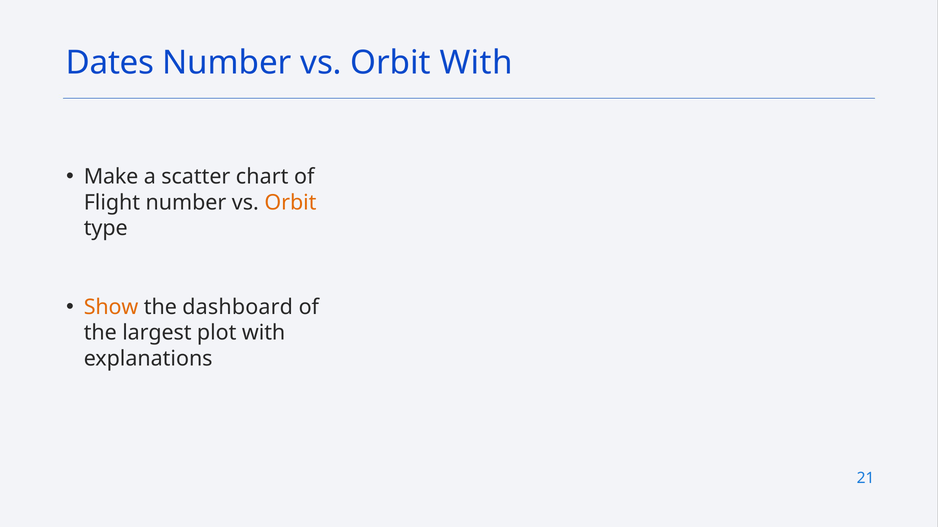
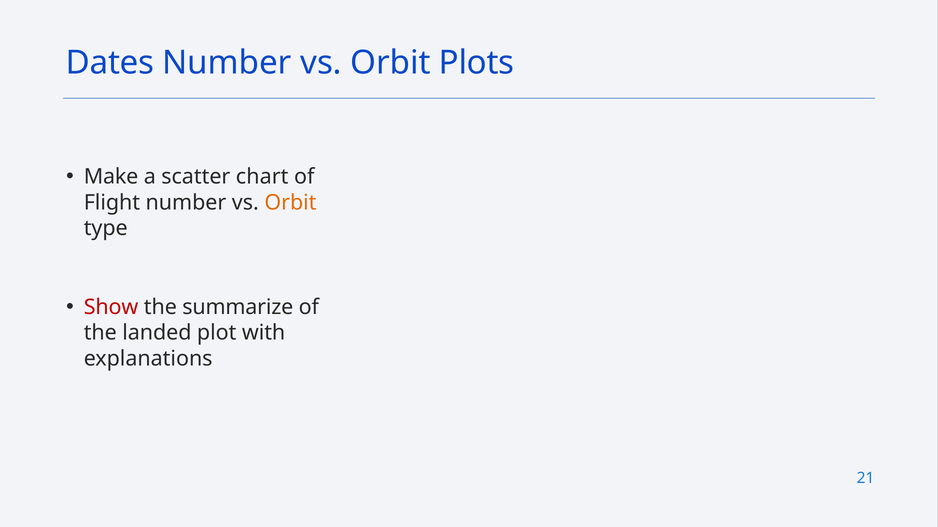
Orbit With: With -> Plots
Show colour: orange -> red
dashboard: dashboard -> summarize
largest: largest -> landed
